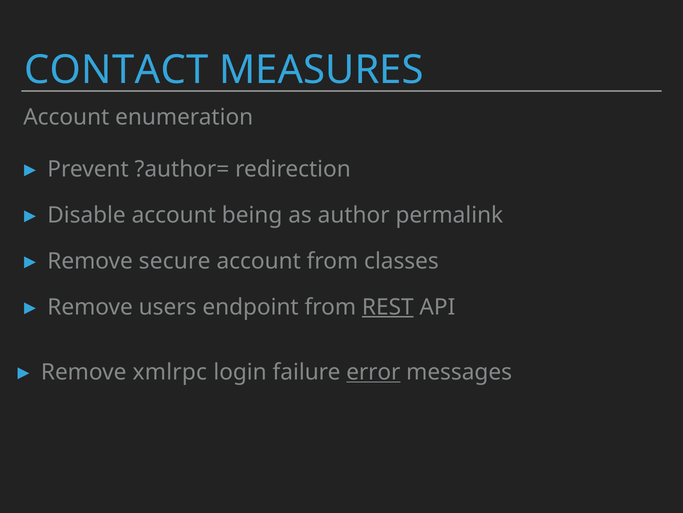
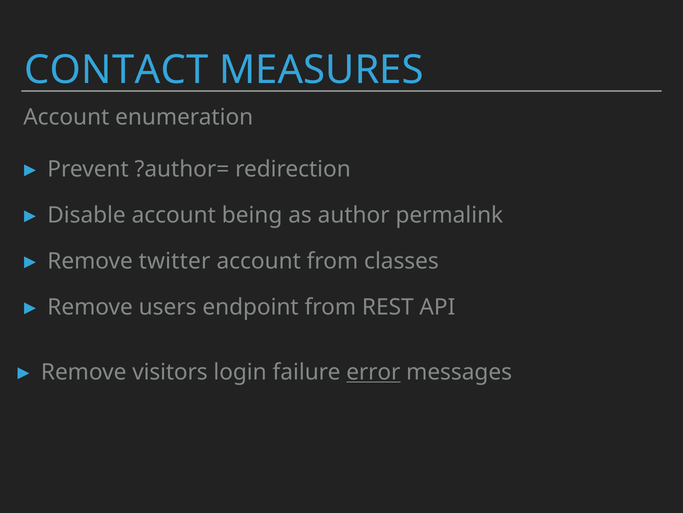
secure: secure -> twitter
REST underline: present -> none
xmlrpc: xmlrpc -> visitors
